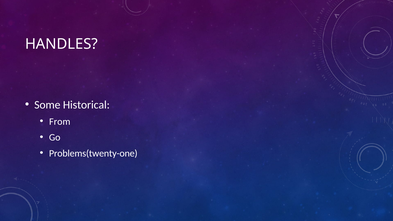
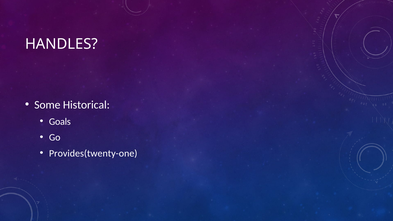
From: From -> Goals
Problems(twenty-one: Problems(twenty-one -> Provides(twenty-one
